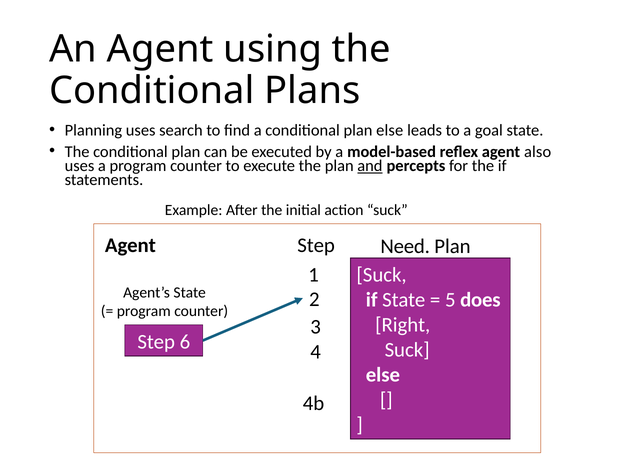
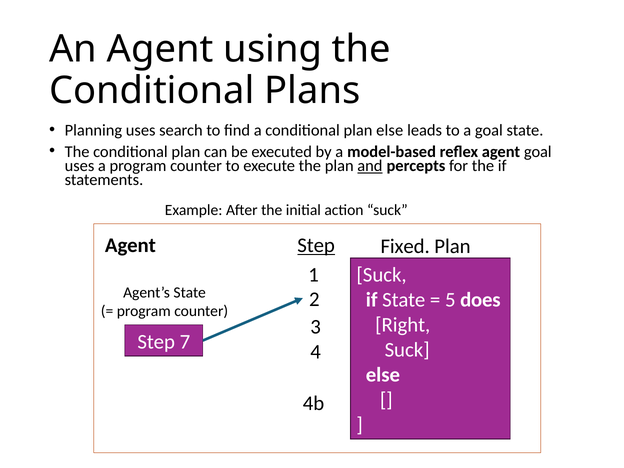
agent also: also -> goal
Step at (316, 245) underline: none -> present
Need: Need -> Fixed
6: 6 -> 7
